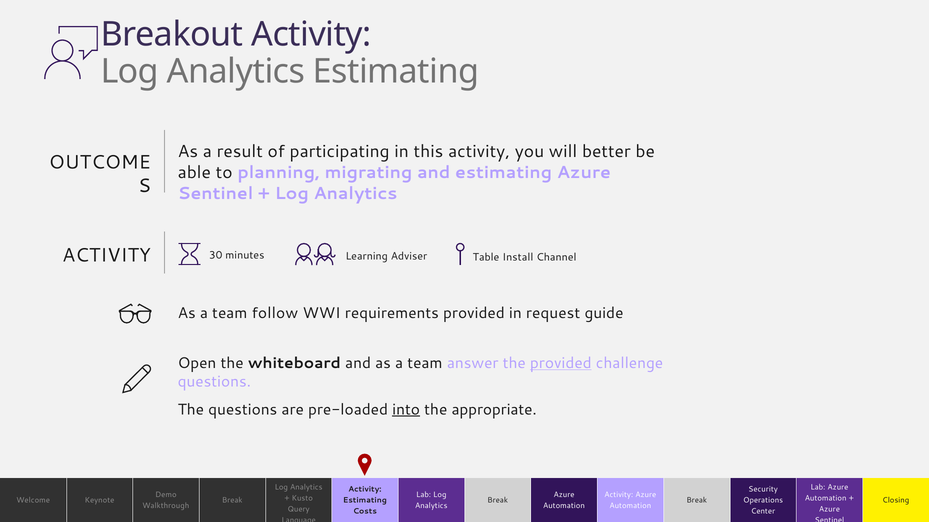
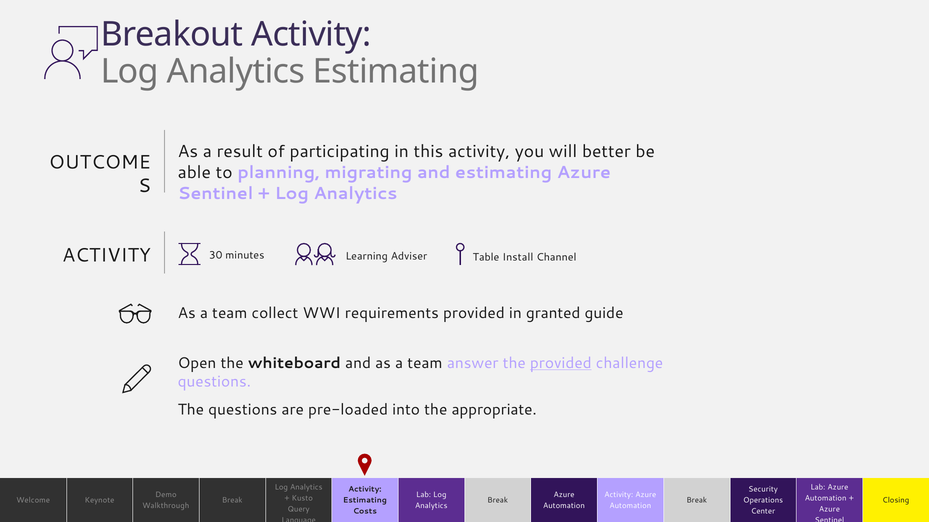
follow: follow -> collect
request: request -> granted
into underline: present -> none
